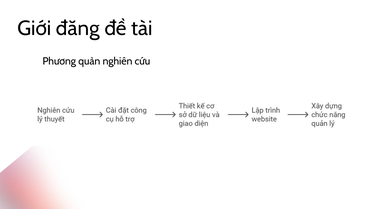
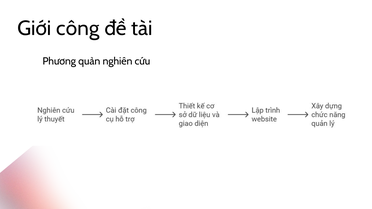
đăng: đăng -> công
